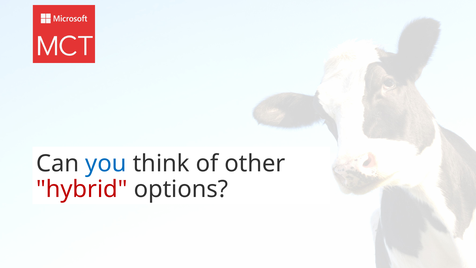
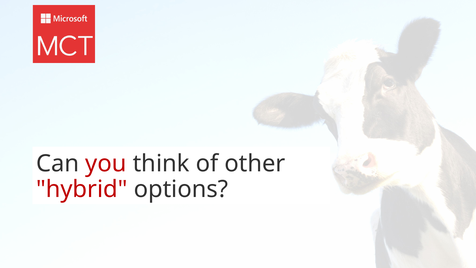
you colour: blue -> red
